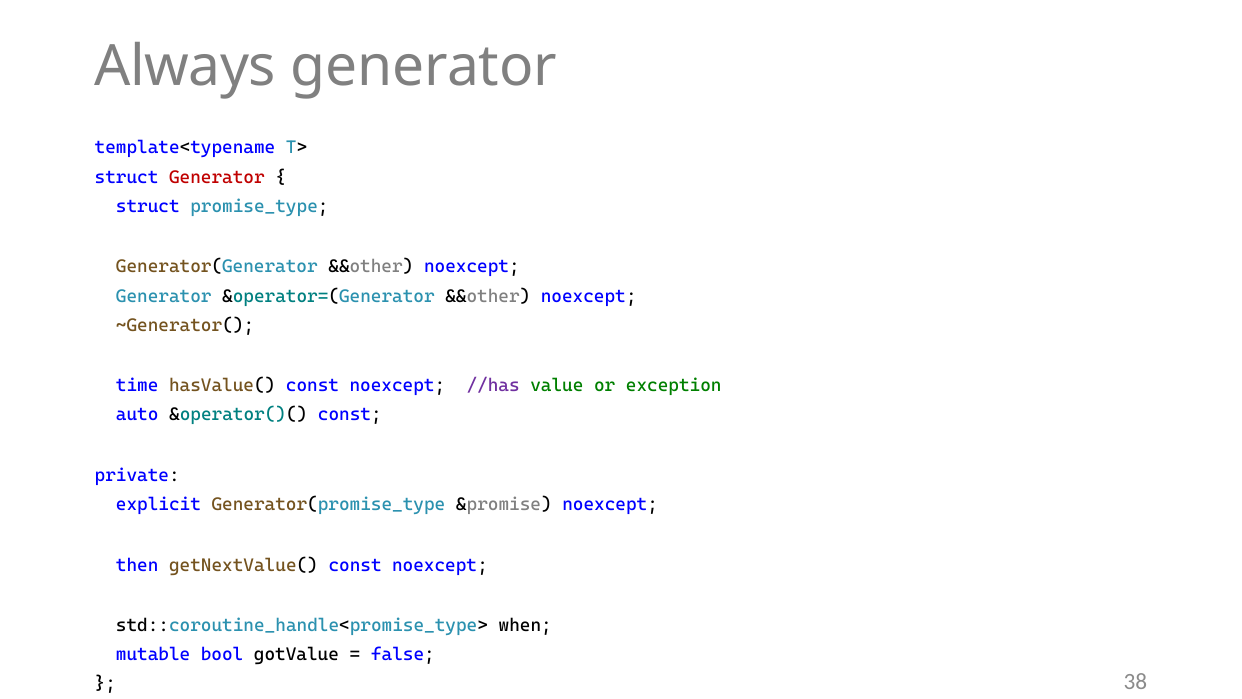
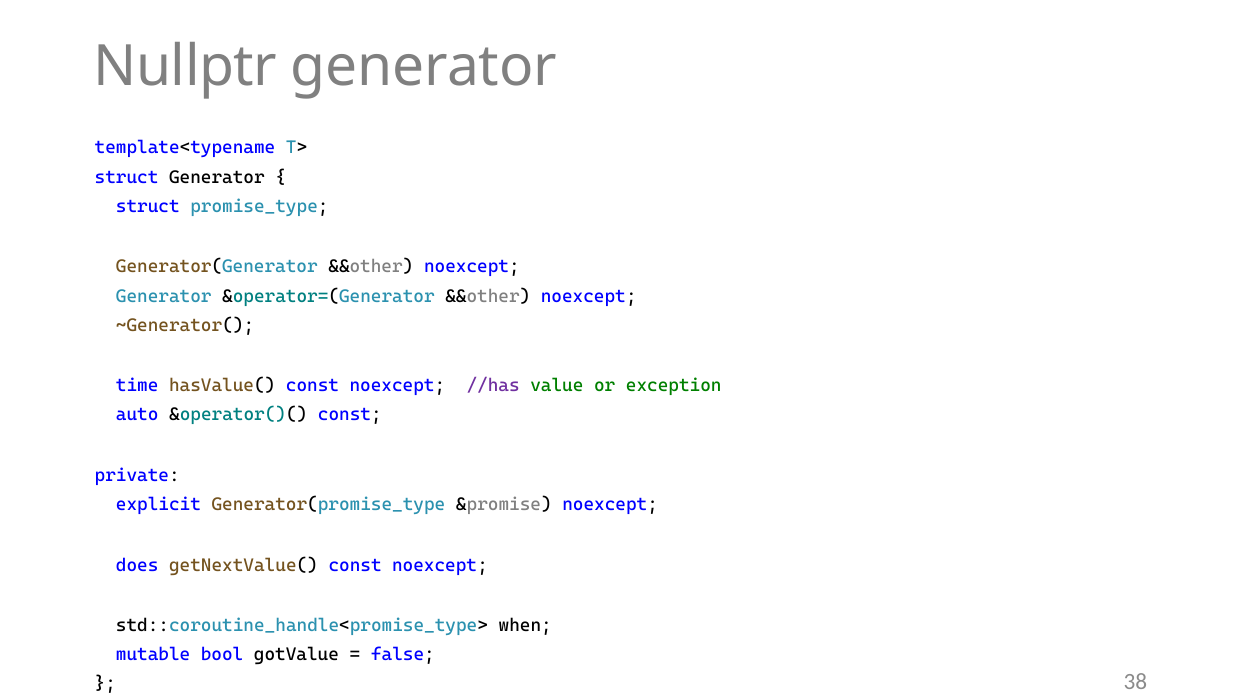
Always: Always -> Nullptr
Generator at (217, 177) colour: red -> black
then: then -> does
